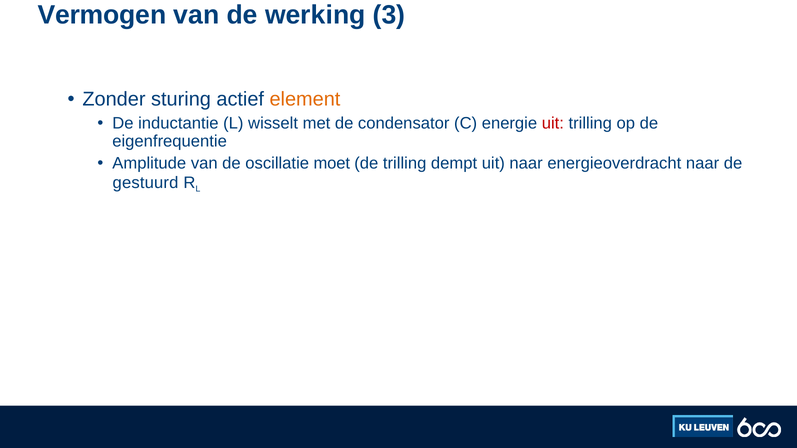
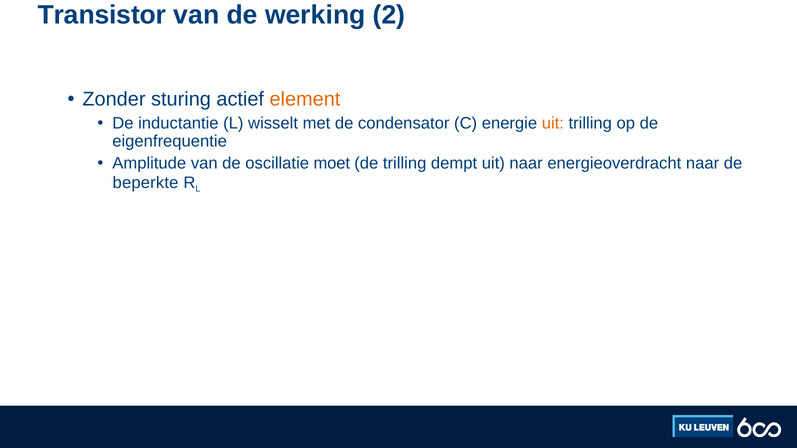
Vermogen: Vermogen -> Transistor
3: 3 -> 2
uit at (553, 123) colour: red -> orange
gestuurd: gestuurd -> beperkte
